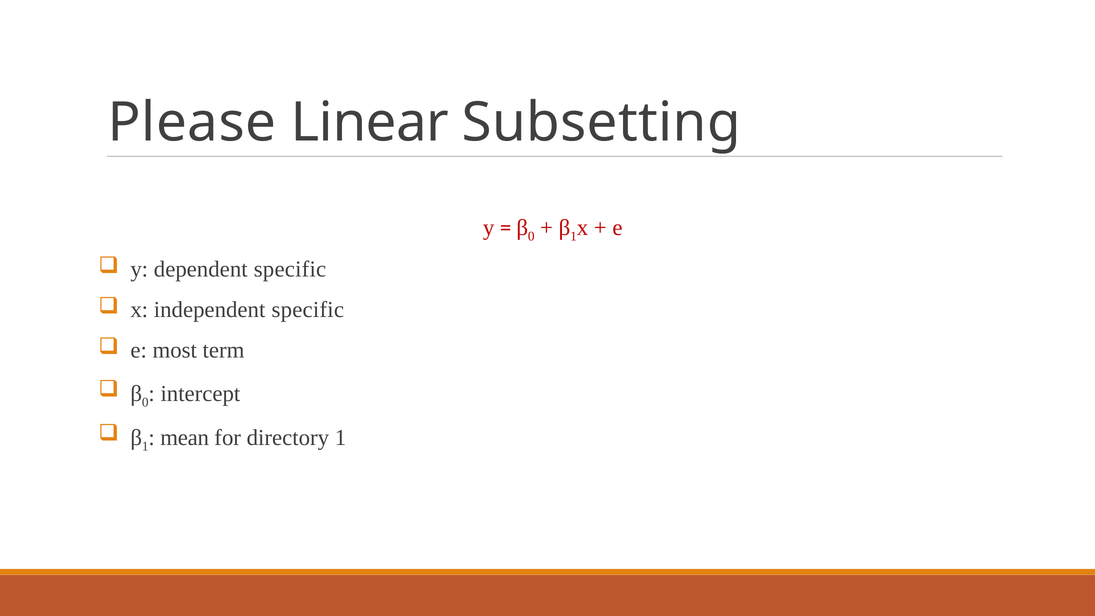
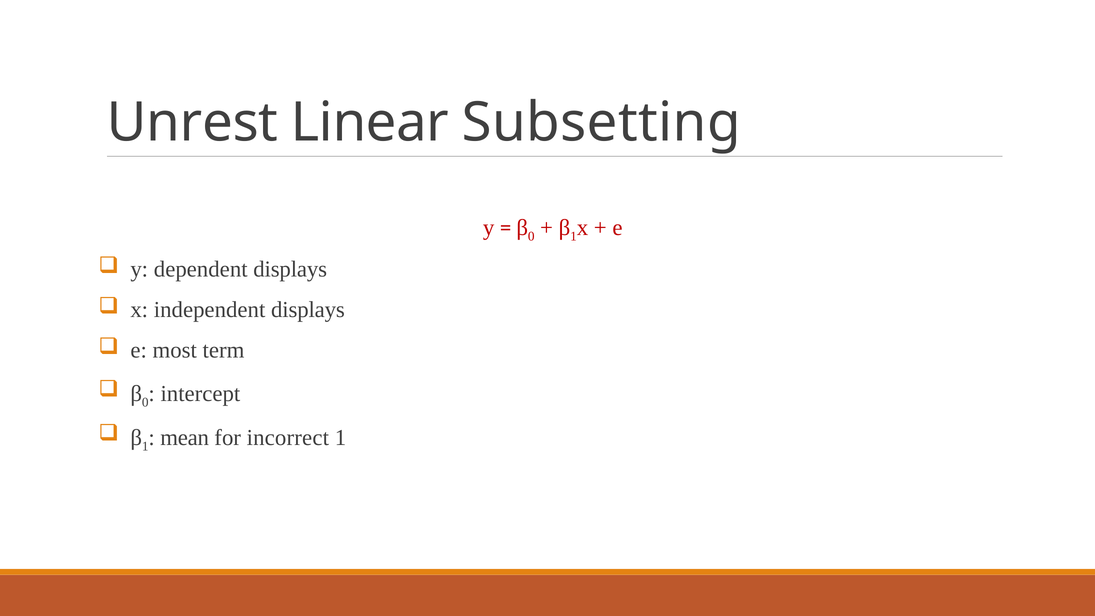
Please: Please -> Unrest
dependent specific: specific -> displays
independent specific: specific -> displays
directory: directory -> incorrect
